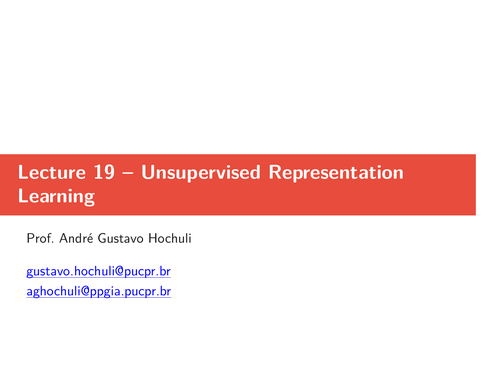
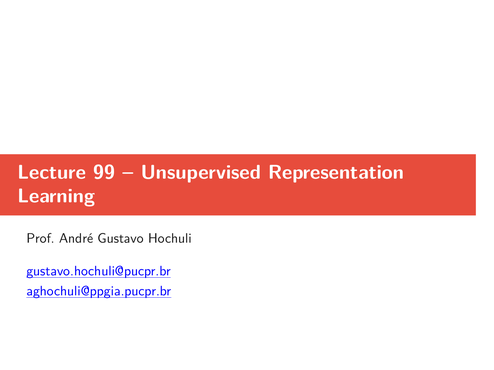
19: 19 -> 99
